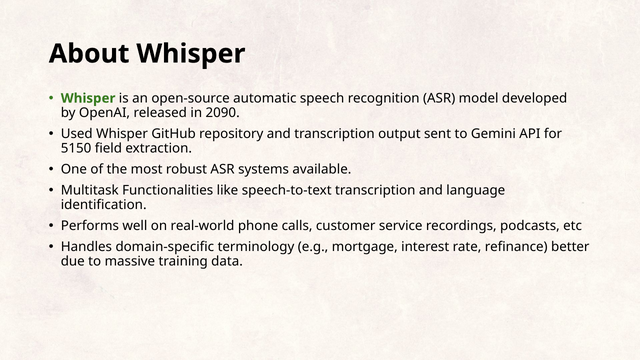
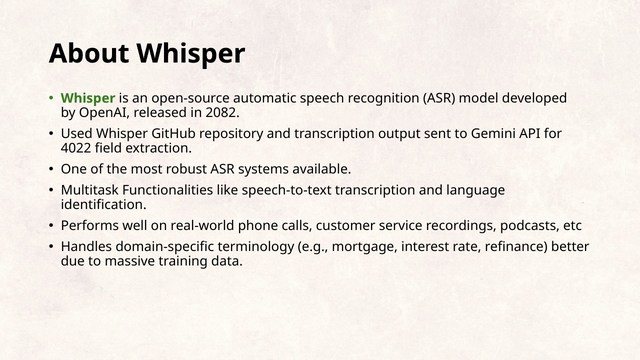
2090: 2090 -> 2082
5150: 5150 -> 4022
